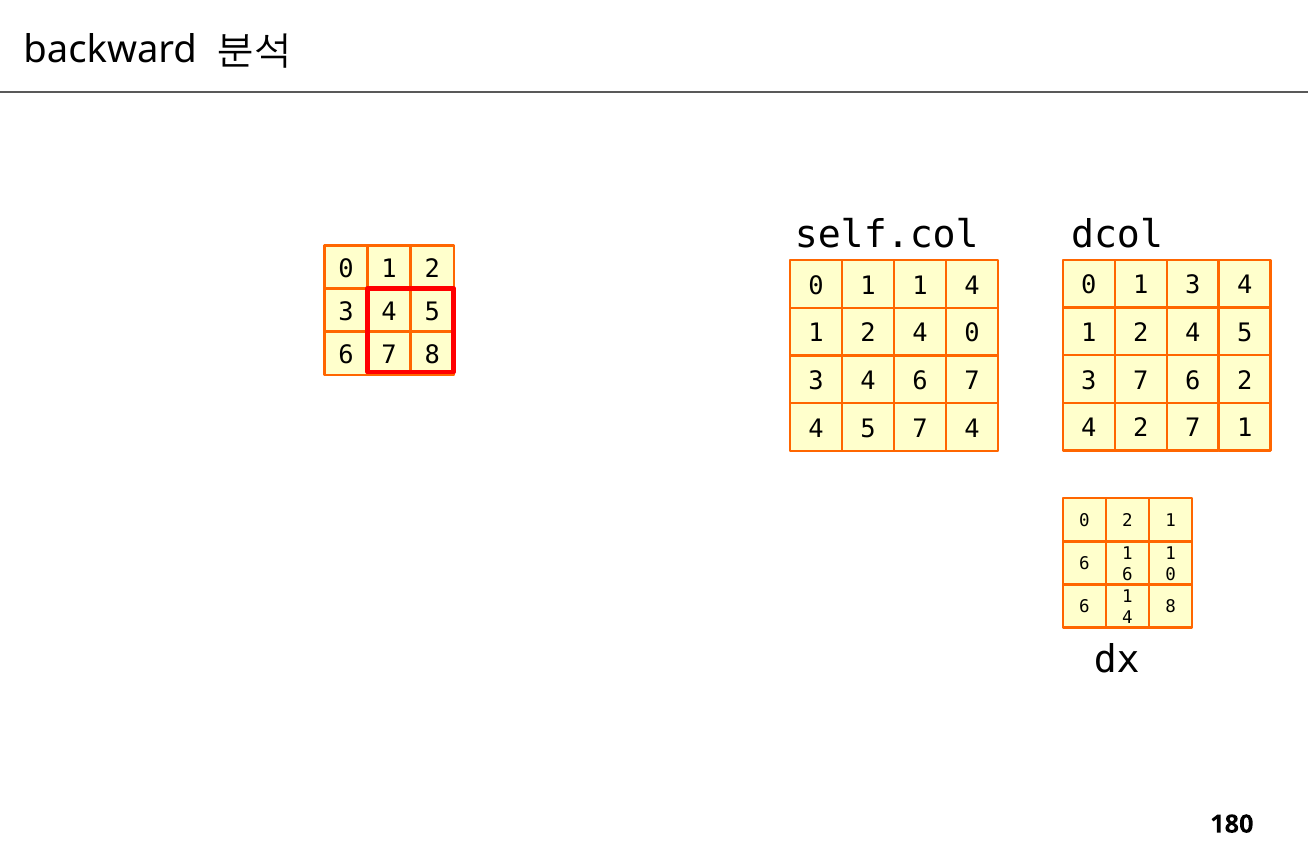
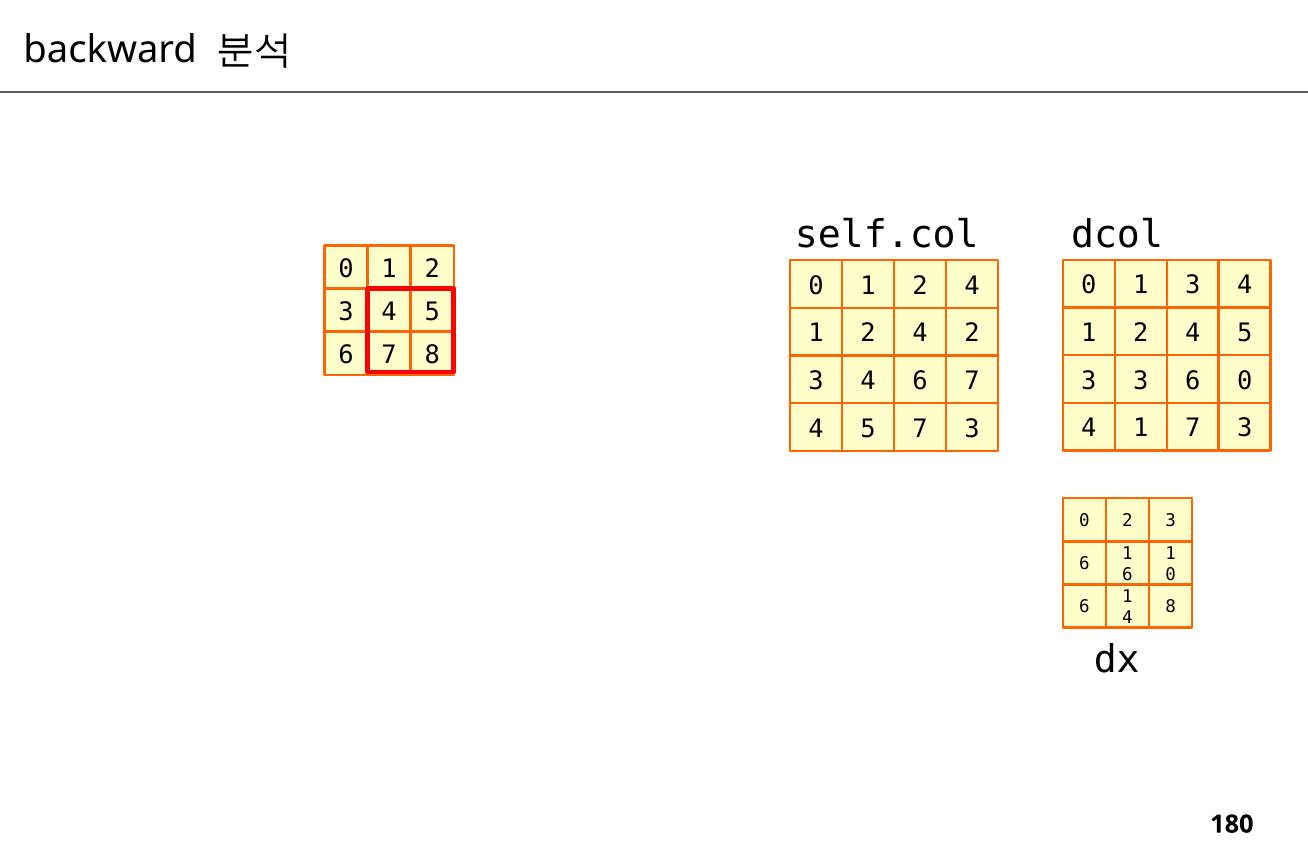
1 at (920, 286): 1 -> 2
4 0: 0 -> 2
3 7: 7 -> 3
6 2: 2 -> 0
2 at (1141, 429): 2 -> 1
1 at (1245, 429): 1 -> 3
5 7 4: 4 -> 3
0 2 1: 1 -> 3
